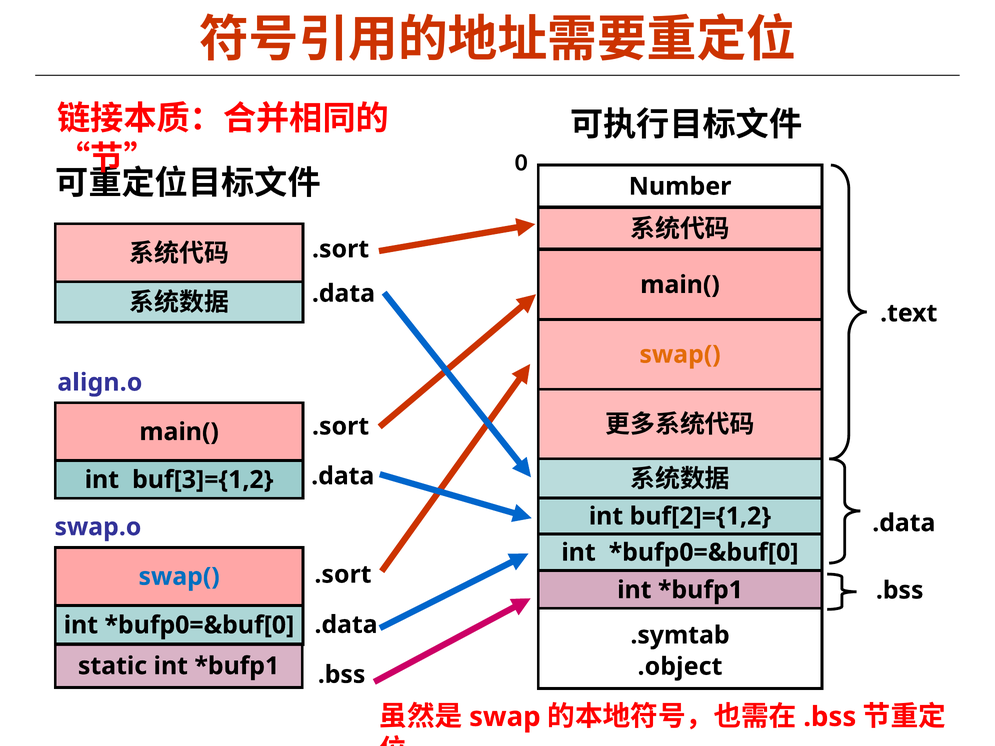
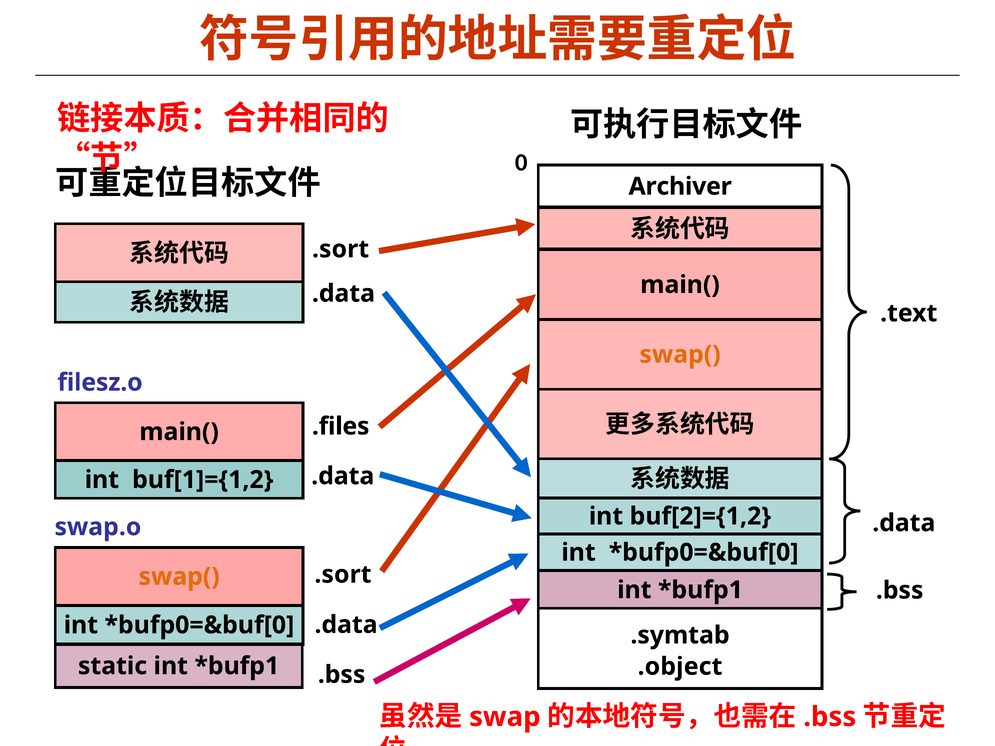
Number: Number -> Archiver
align.o: align.o -> filesz.o
.sort at (341, 426): .sort -> .files
buf[3]={1,2: buf[3]={1,2 -> buf[1]={1,2
swap( at (179, 577) colour: blue -> orange
